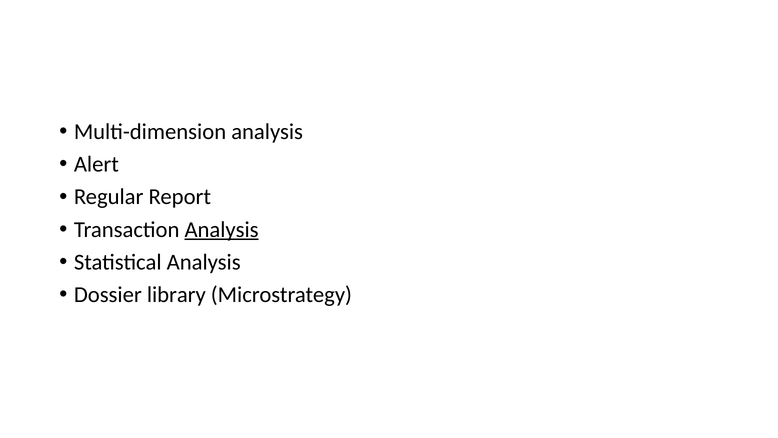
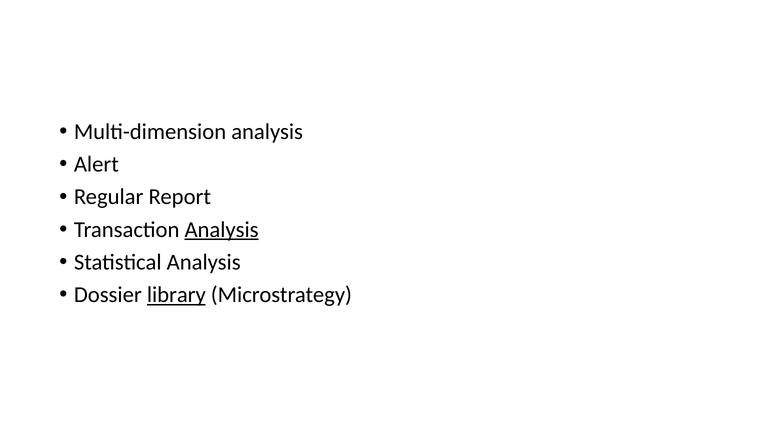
library underline: none -> present
